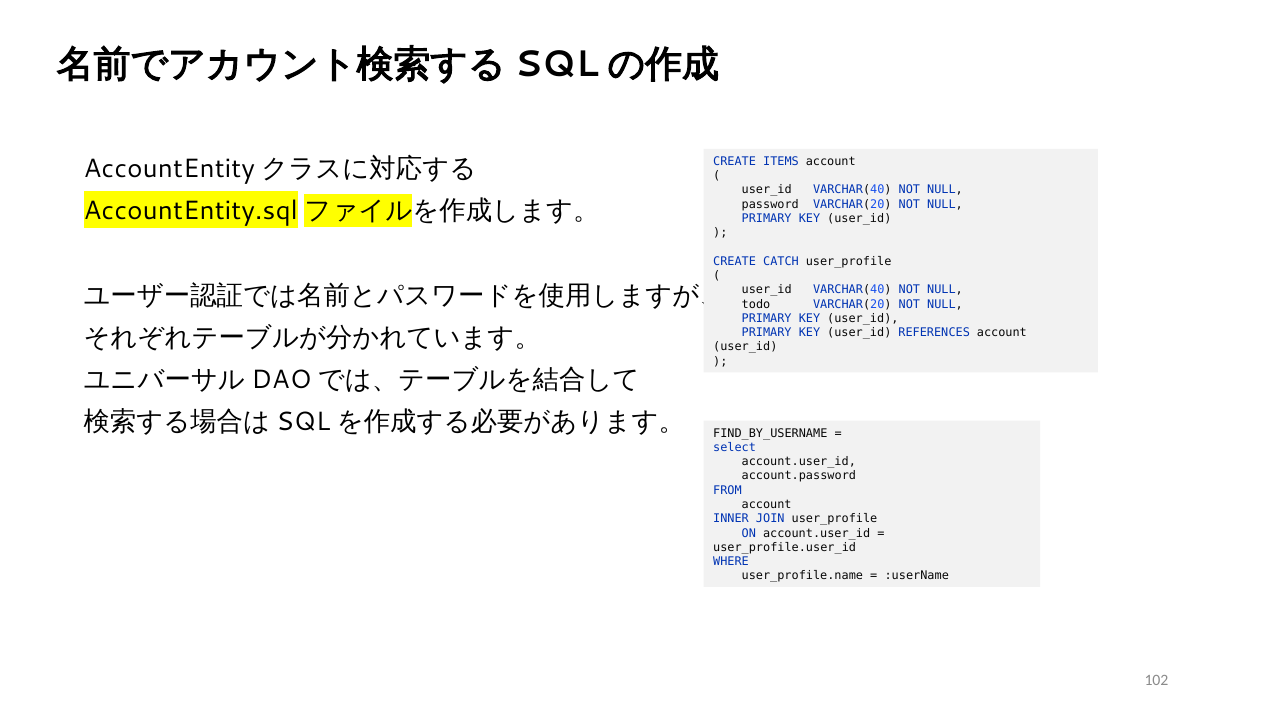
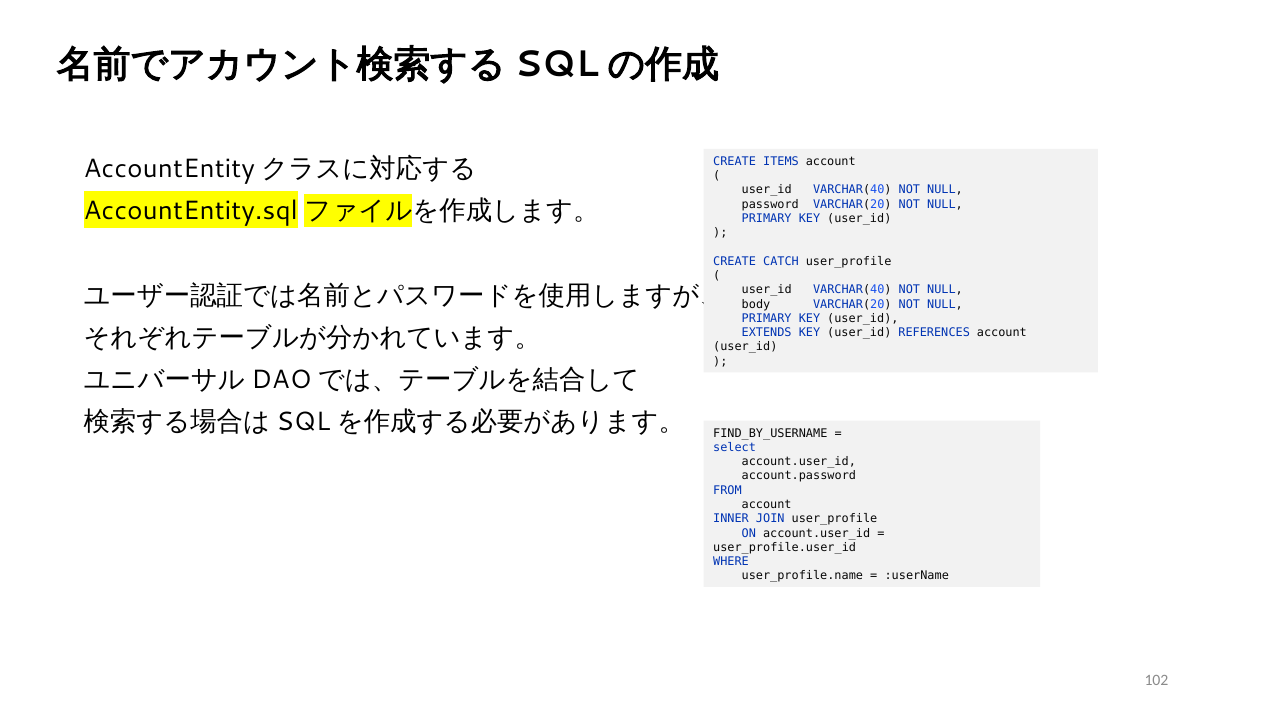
todo: todo -> body
PRIMARY at (767, 333): PRIMARY -> EXTENDS
